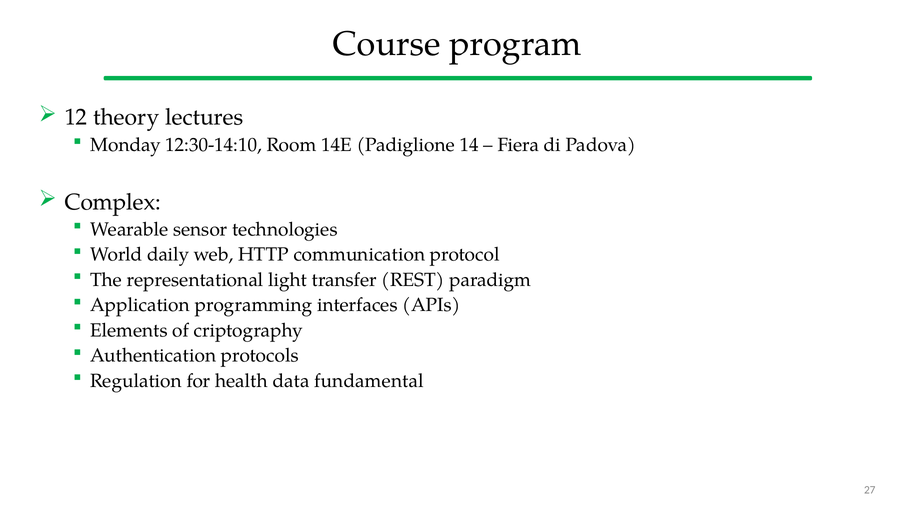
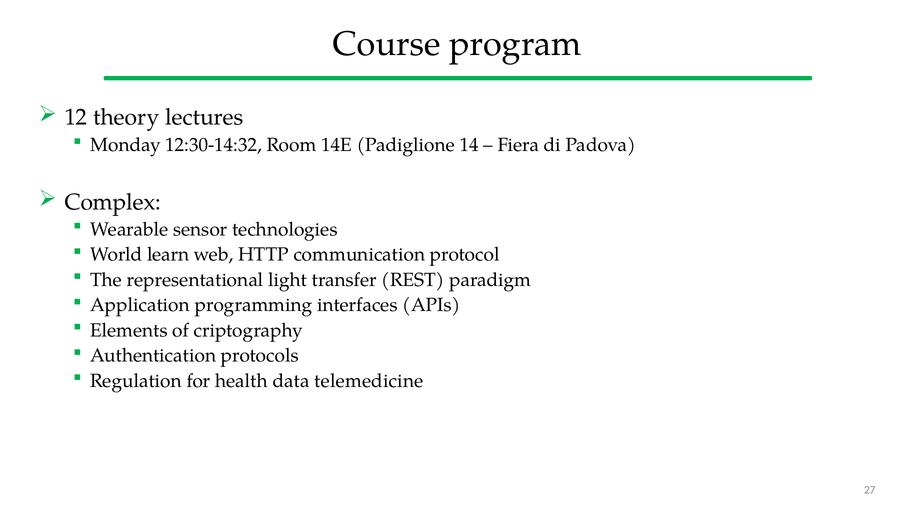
12:30-14:10: 12:30-14:10 -> 12:30-14:32
daily: daily -> learn
fundamental: fundamental -> telemedicine
